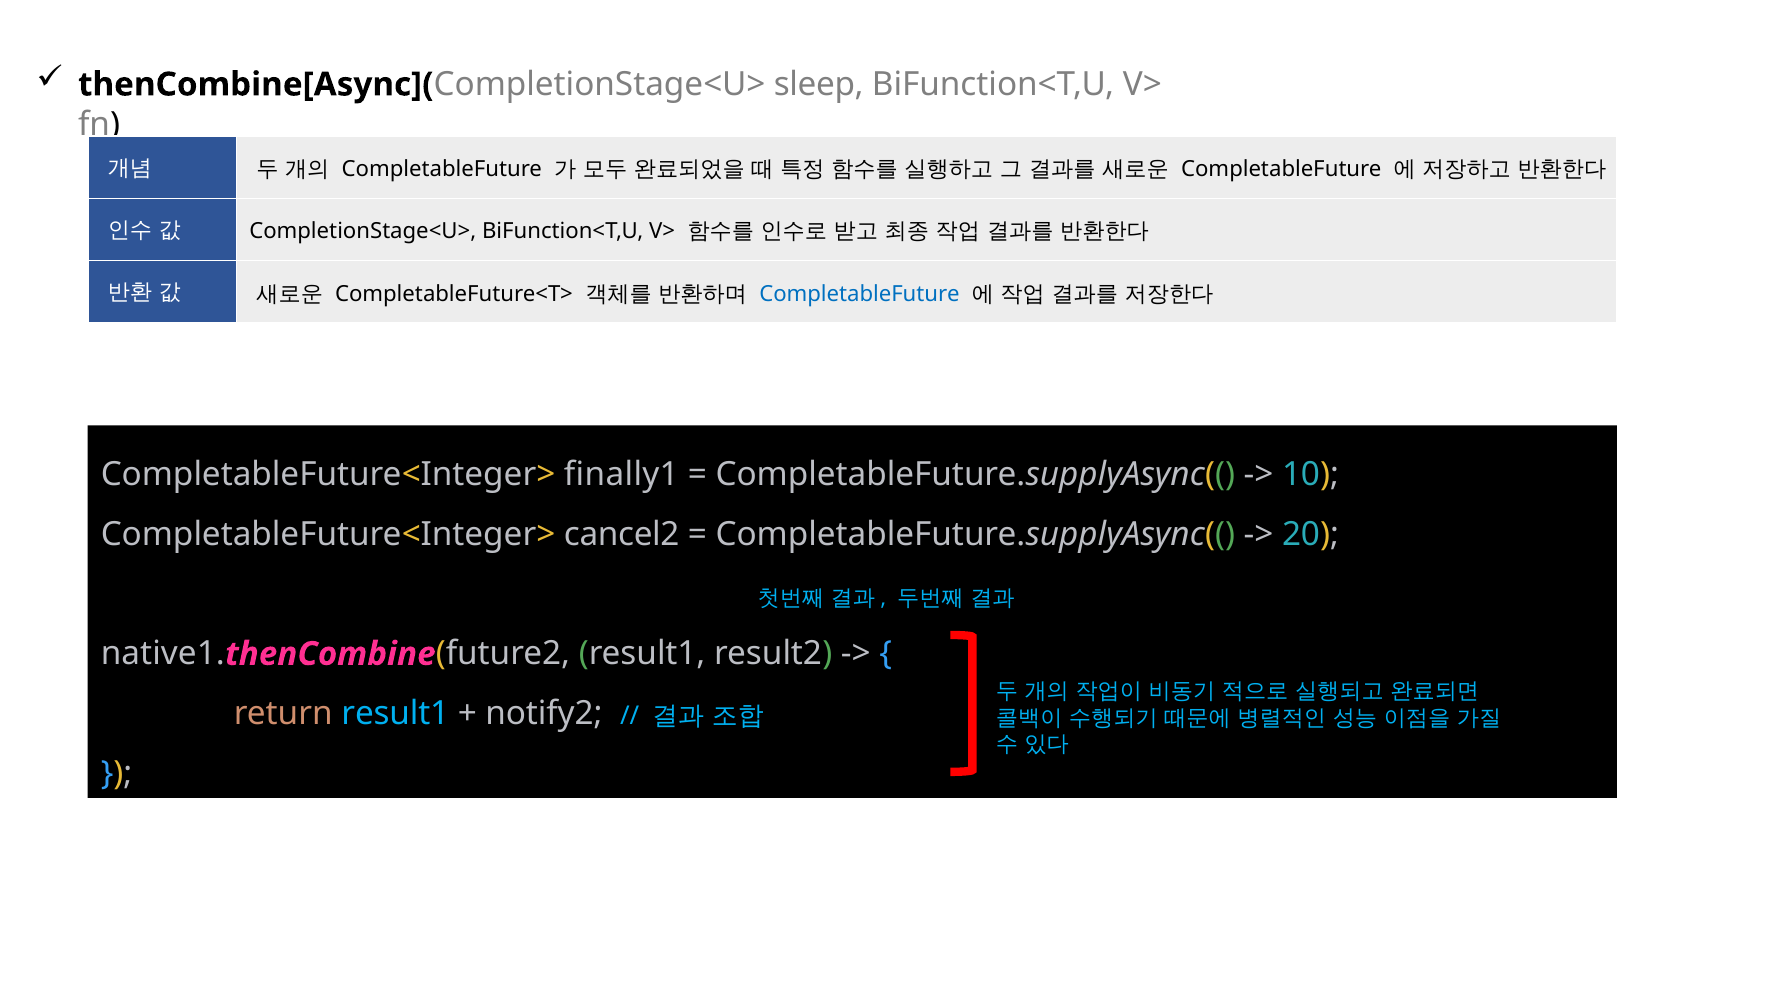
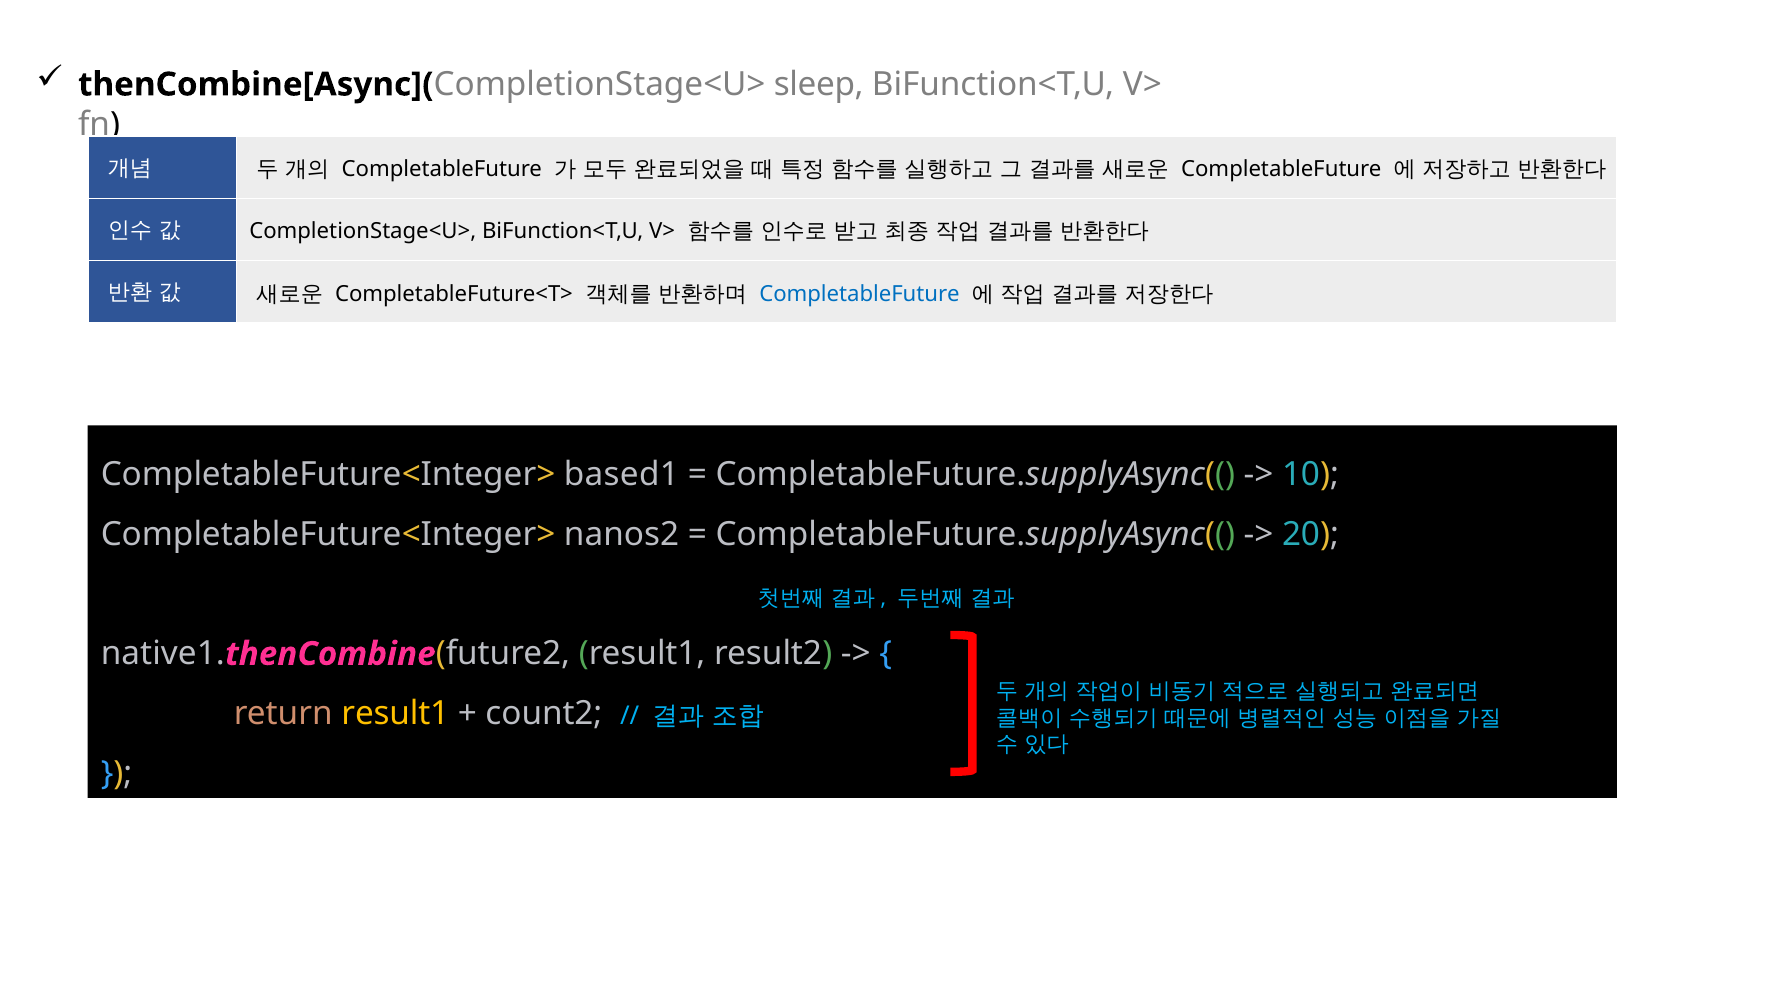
finally1: finally1 -> based1
cancel2: cancel2 -> nanos2
result1 at (395, 714) colour: light blue -> yellow
notify2: notify2 -> count2
